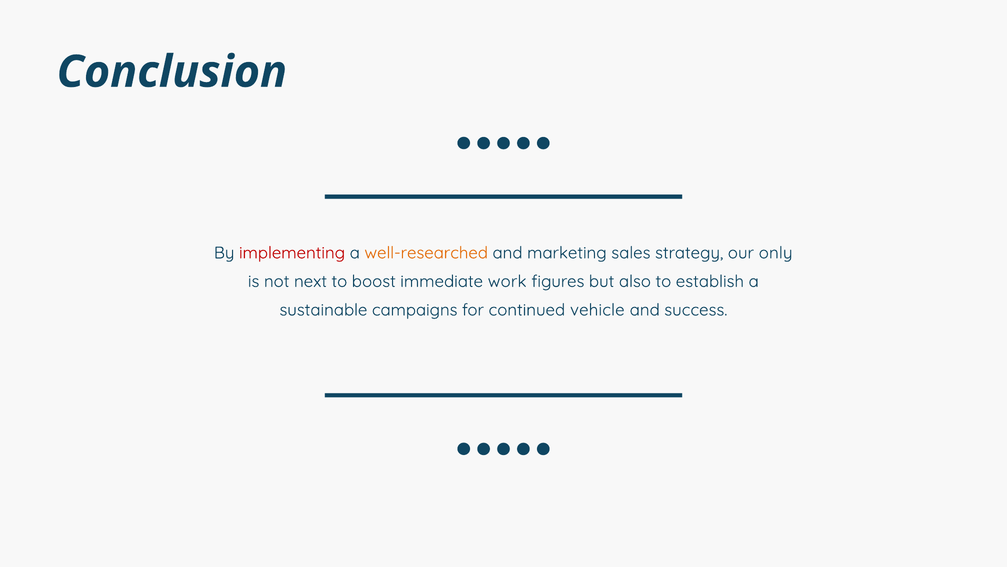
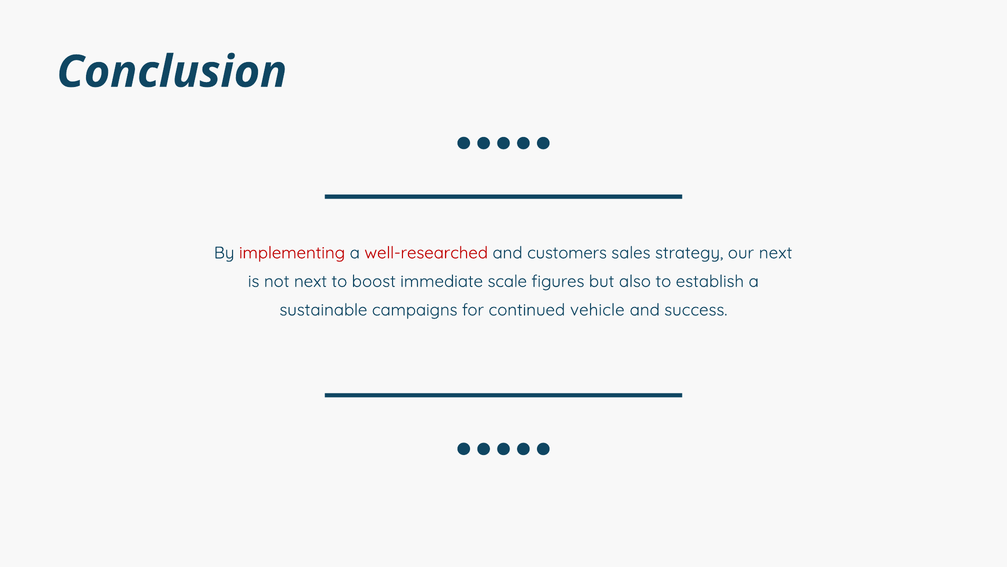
well-researched colour: orange -> red
marketing: marketing -> customers
our only: only -> next
work: work -> scale
